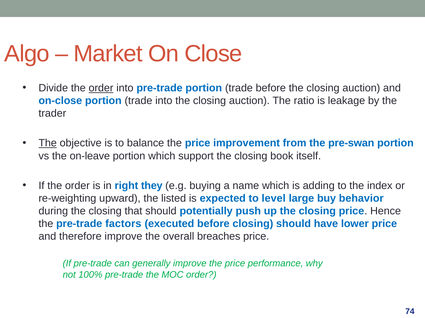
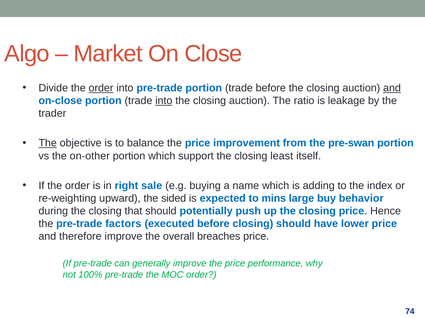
and at (392, 88) underline: none -> present
into at (164, 101) underline: none -> present
on-leave: on-leave -> on-other
book: book -> least
they: they -> sale
listed: listed -> sided
level: level -> mins
